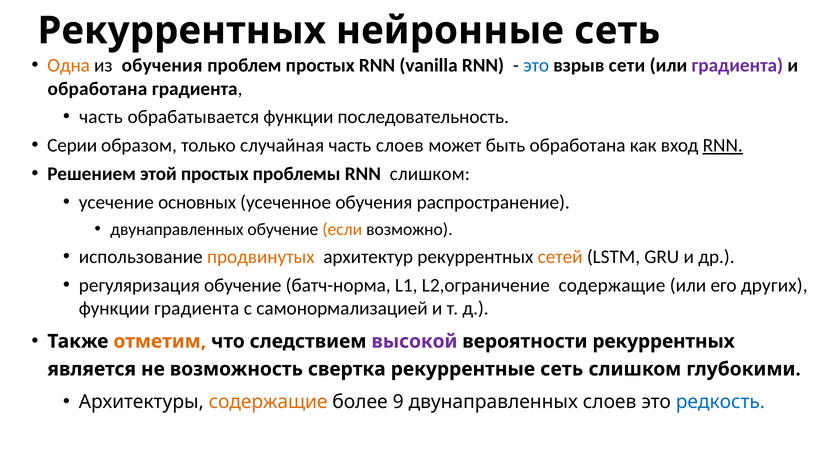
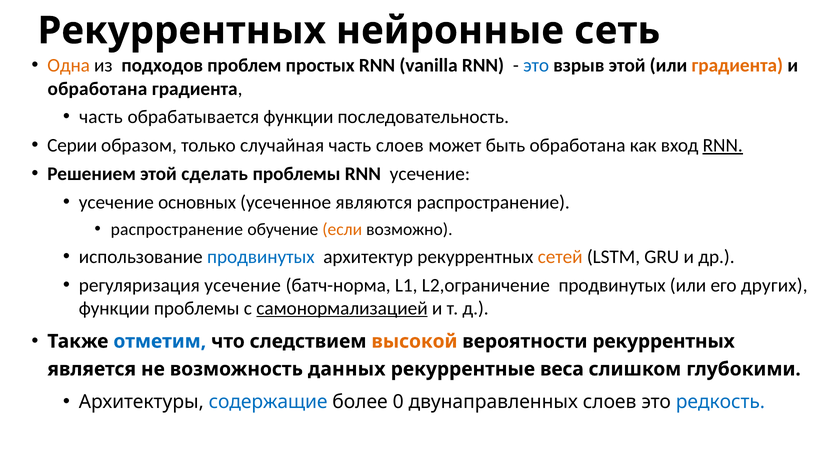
из обучения: обучения -> подходов
взрыв сети: сети -> этой
градиента at (737, 66) colour: purple -> orange
этой простых: простых -> сделать
RNN слишком: слишком -> усечение
усеченное обучения: обучения -> являются
двунаправленных at (177, 229): двунаправленных -> распространение
продвинутых at (261, 257) colour: orange -> blue
регуляризация обучение: обучение -> усечение
L2,ограничение содержащие: содержащие -> продвинутых
функции градиента: градиента -> проблемы
самонормализацией underline: none -> present
отметим colour: orange -> blue
высокой colour: purple -> orange
свертка: свертка -> данных
рекуррентные сеть: сеть -> веса
содержащие at (268, 402) colour: orange -> blue
9: 9 -> 0
